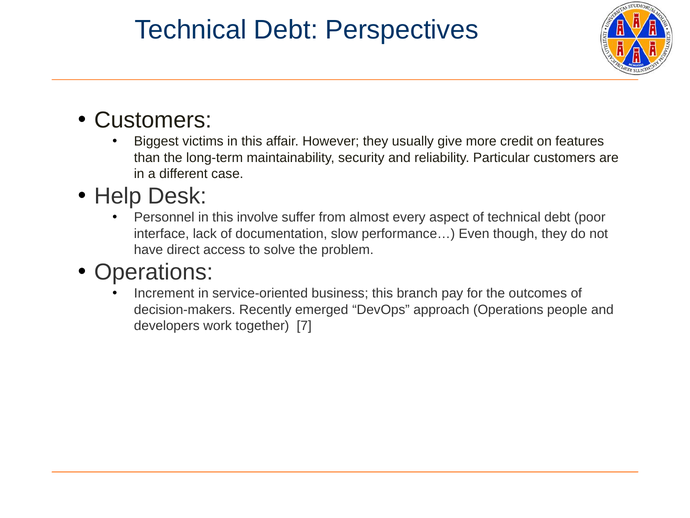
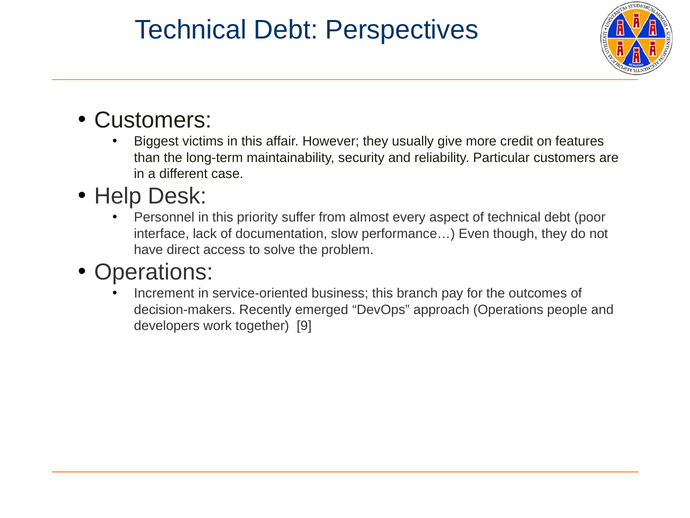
involve: involve -> priority
7: 7 -> 9
